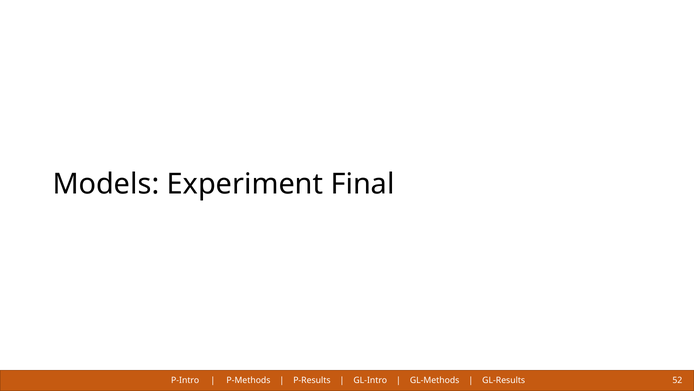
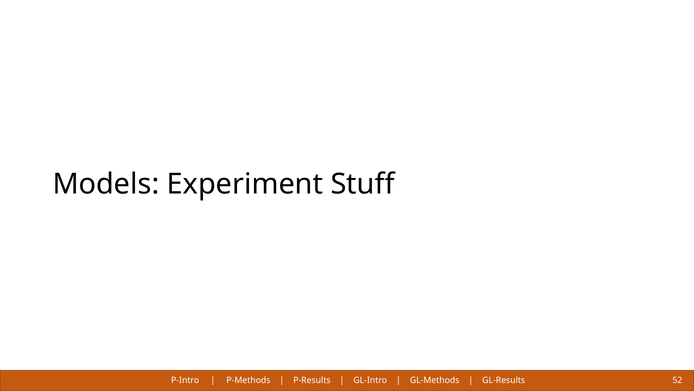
Final: Final -> Stuff
